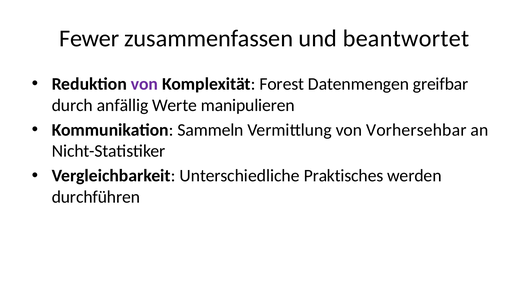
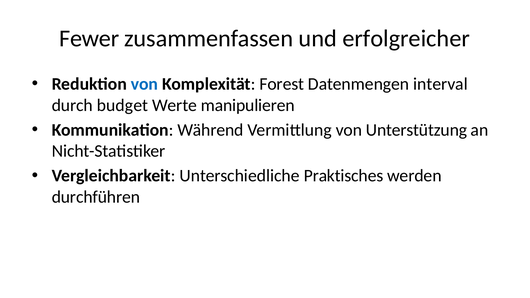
beantwortet: beantwortet -> erfolgreicher
von at (144, 84) colour: purple -> blue
greifbar: greifbar -> interval
anfällig: anfällig -> budget
Sammeln: Sammeln -> Während
Vorhersehbar: Vorhersehbar -> Unterstützung
